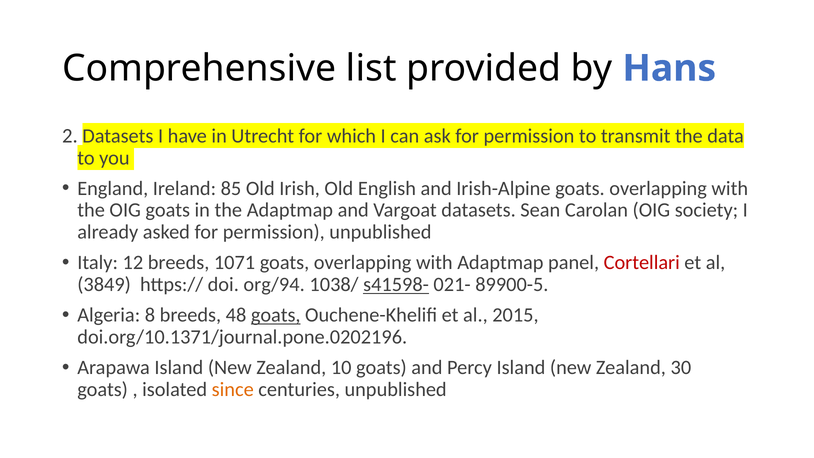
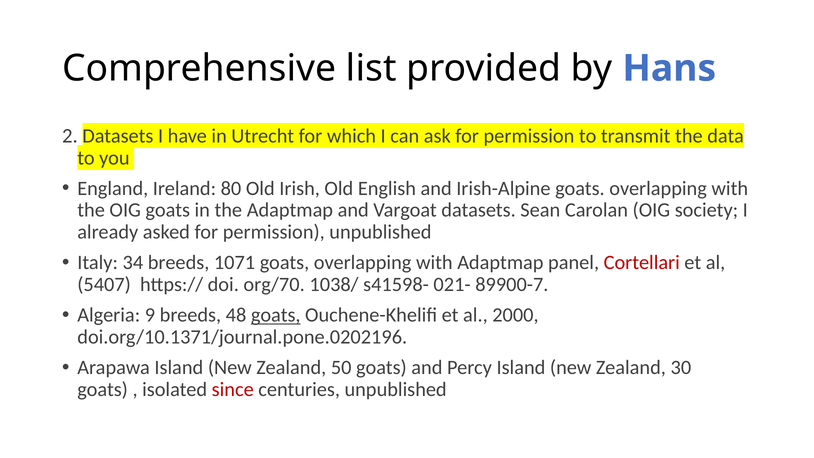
85: 85 -> 80
12: 12 -> 34
3849: 3849 -> 5407
org/94: org/94 -> org/70
s41598- underline: present -> none
89900-5: 89900-5 -> 89900-7
8: 8 -> 9
2015: 2015 -> 2000
10: 10 -> 50
since colour: orange -> red
